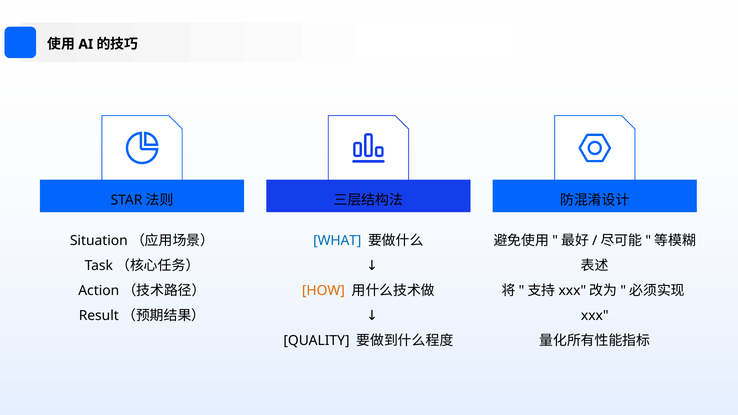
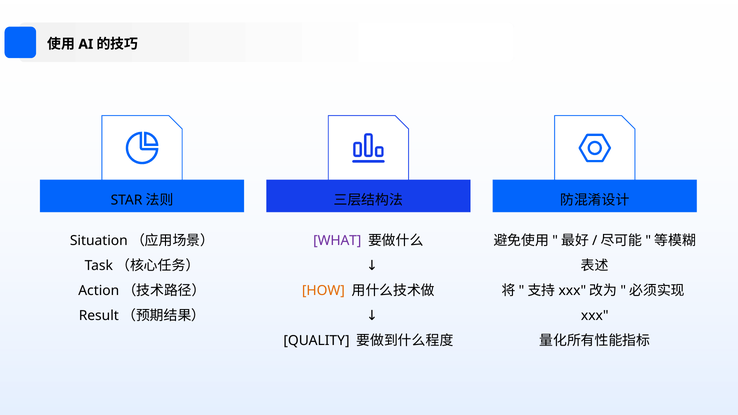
WHAT colour: blue -> purple
